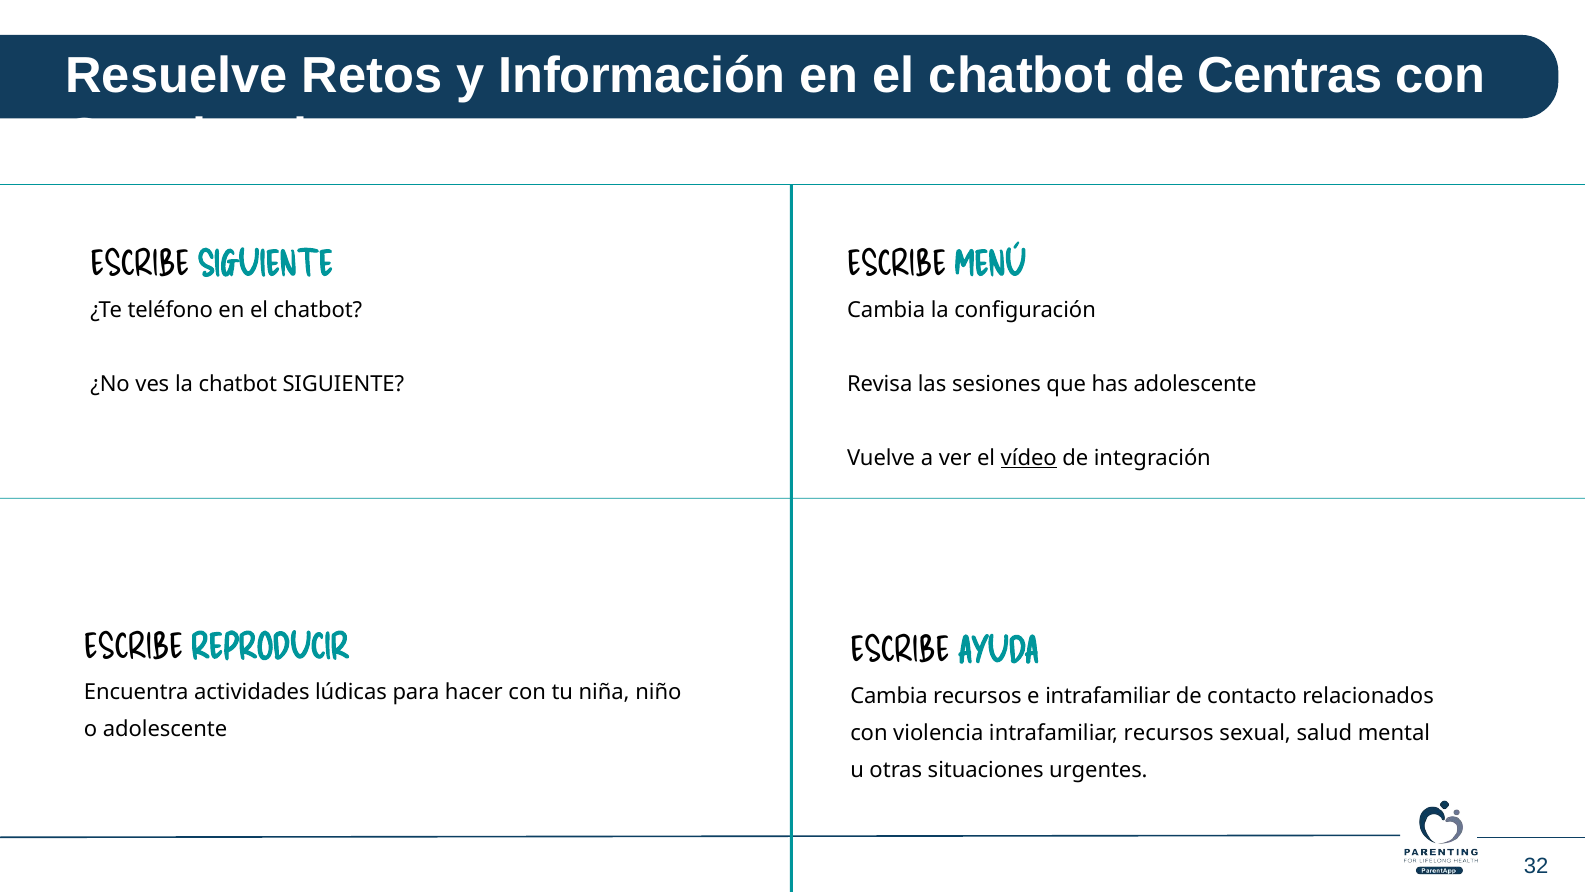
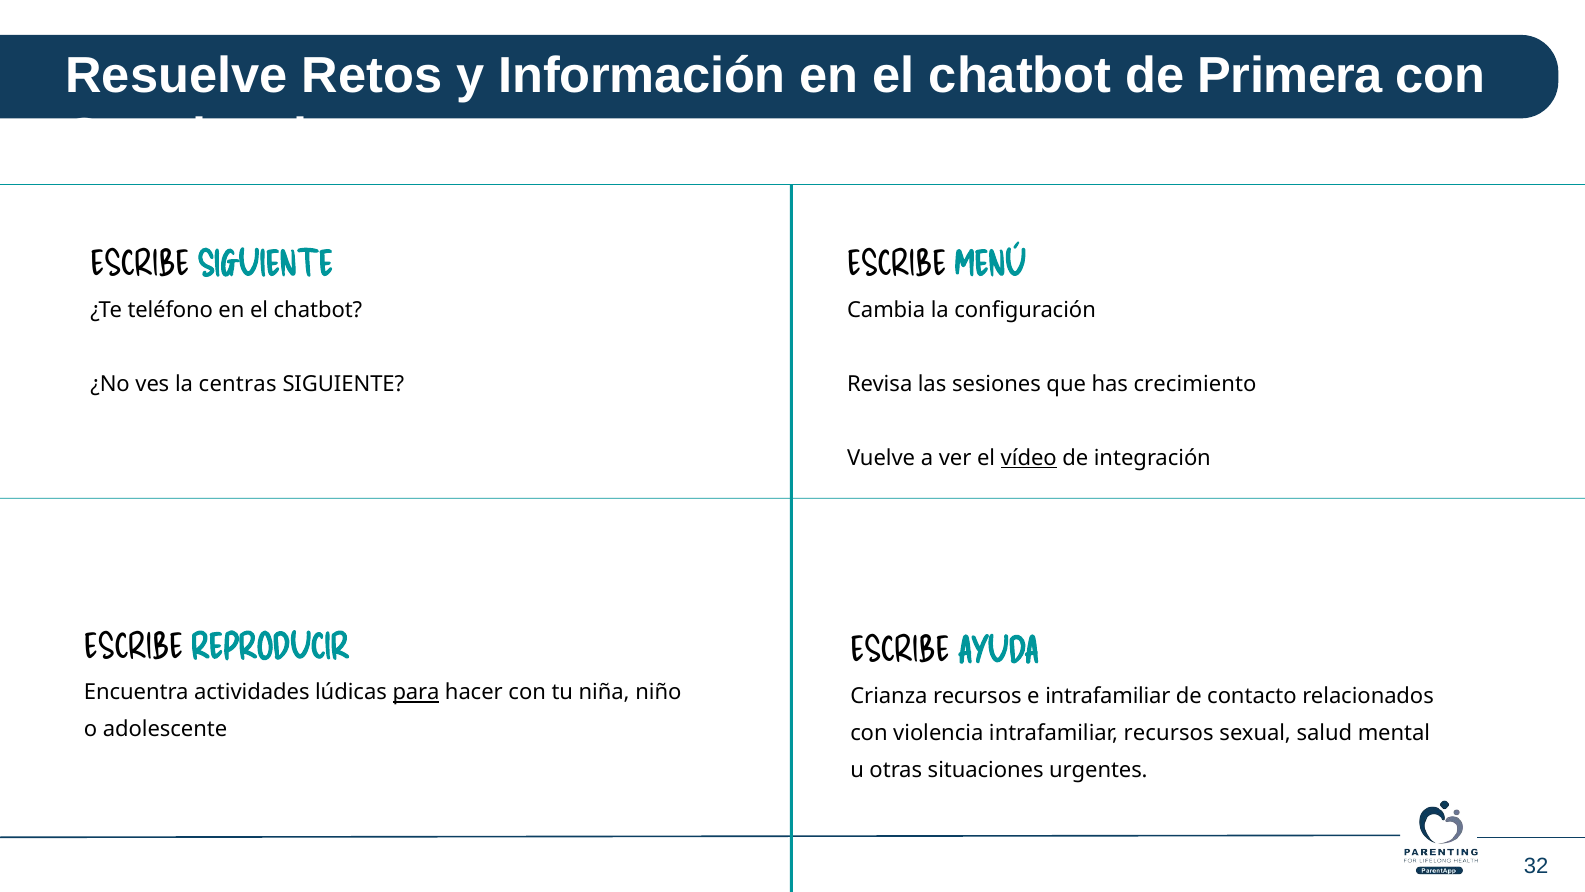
Centras: Centras -> Primera
la chatbot: chatbot -> centras
has adolescente: adolescente -> crecimiento
para underline: none -> present
Cambia at (889, 696): Cambia -> Crianza
